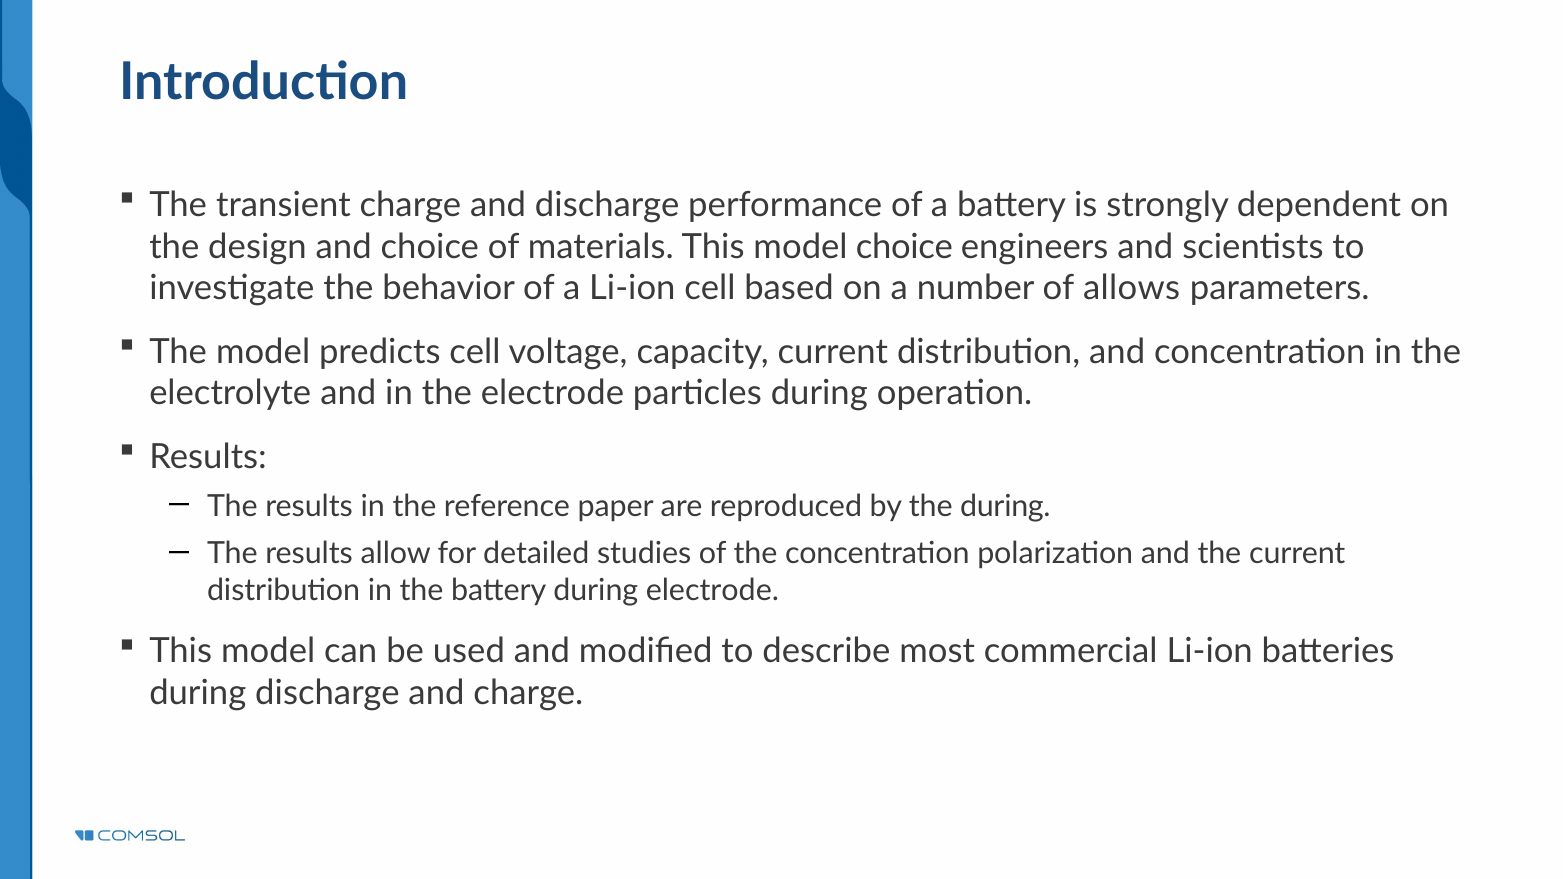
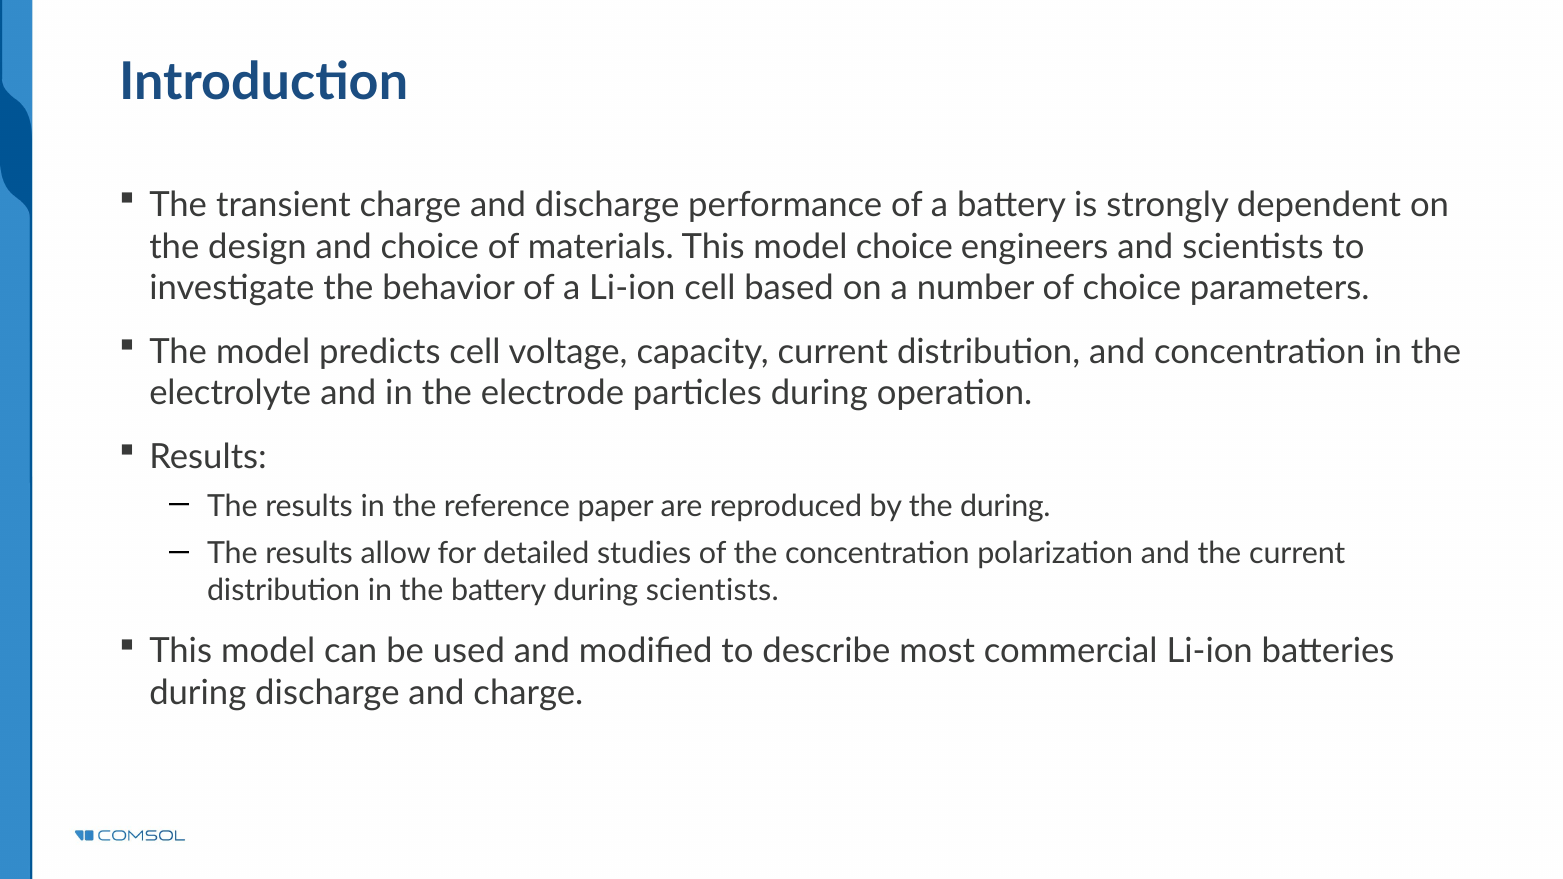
of allows: allows -> choice
during electrode: electrode -> scientists
